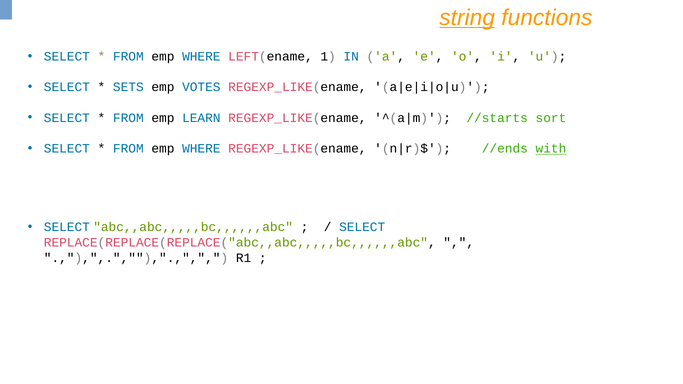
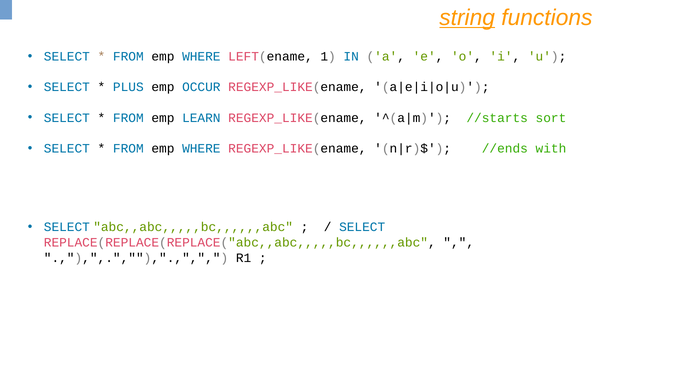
SETS: SETS -> PLUS
VOTES: VOTES -> OCCUR
with underline: present -> none
